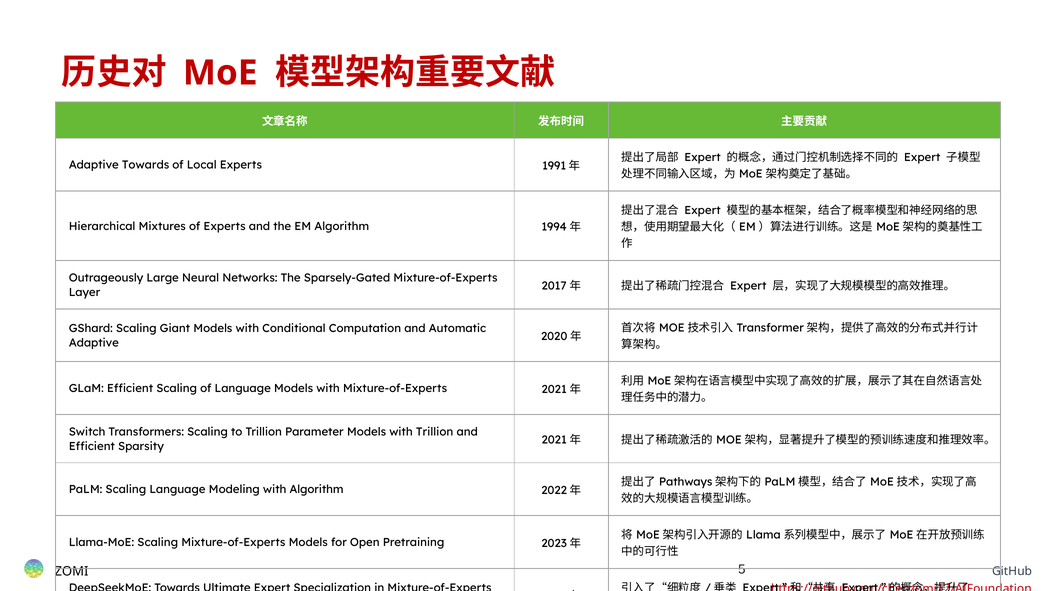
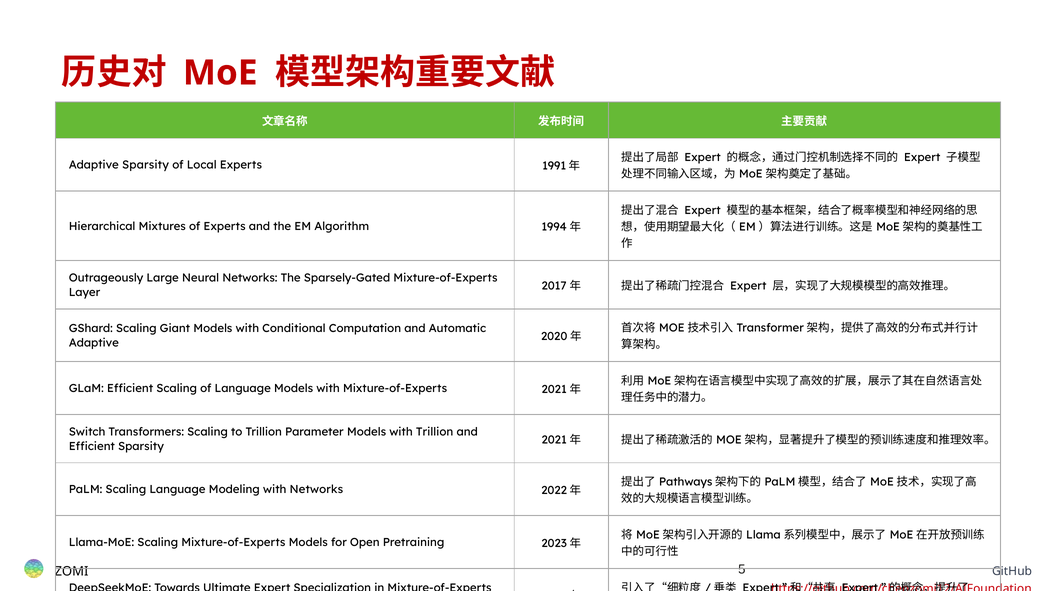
Adaptive Towards: Towards -> Sparsity
with Algorithm: Algorithm -> Networks
